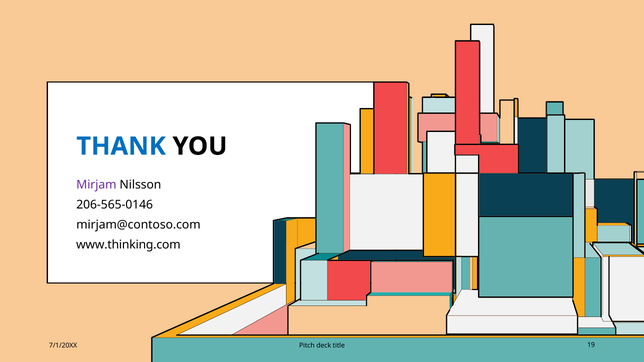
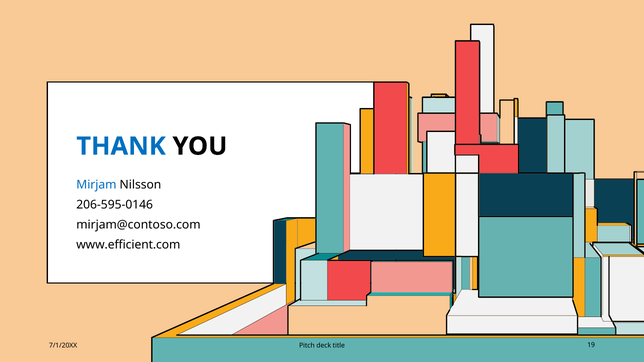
Mirjam colour: purple -> blue
206-565-0146: 206-565-0146 -> 206-595-0146
www.thinking.com: www.thinking.com -> www.efficient.com
